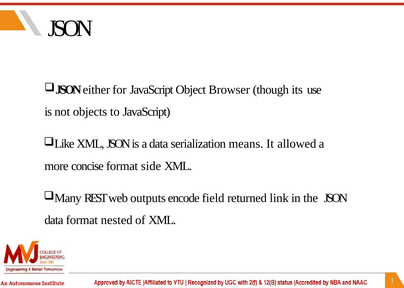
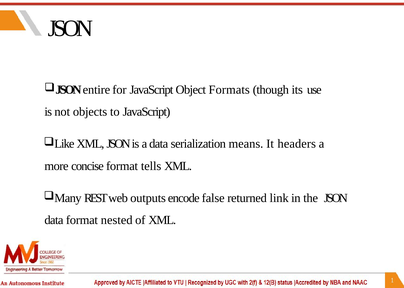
either: either -> entire
Browser: Browser -> Formats
allowed: allowed -> headers
side: side -> tells
field: field -> false
